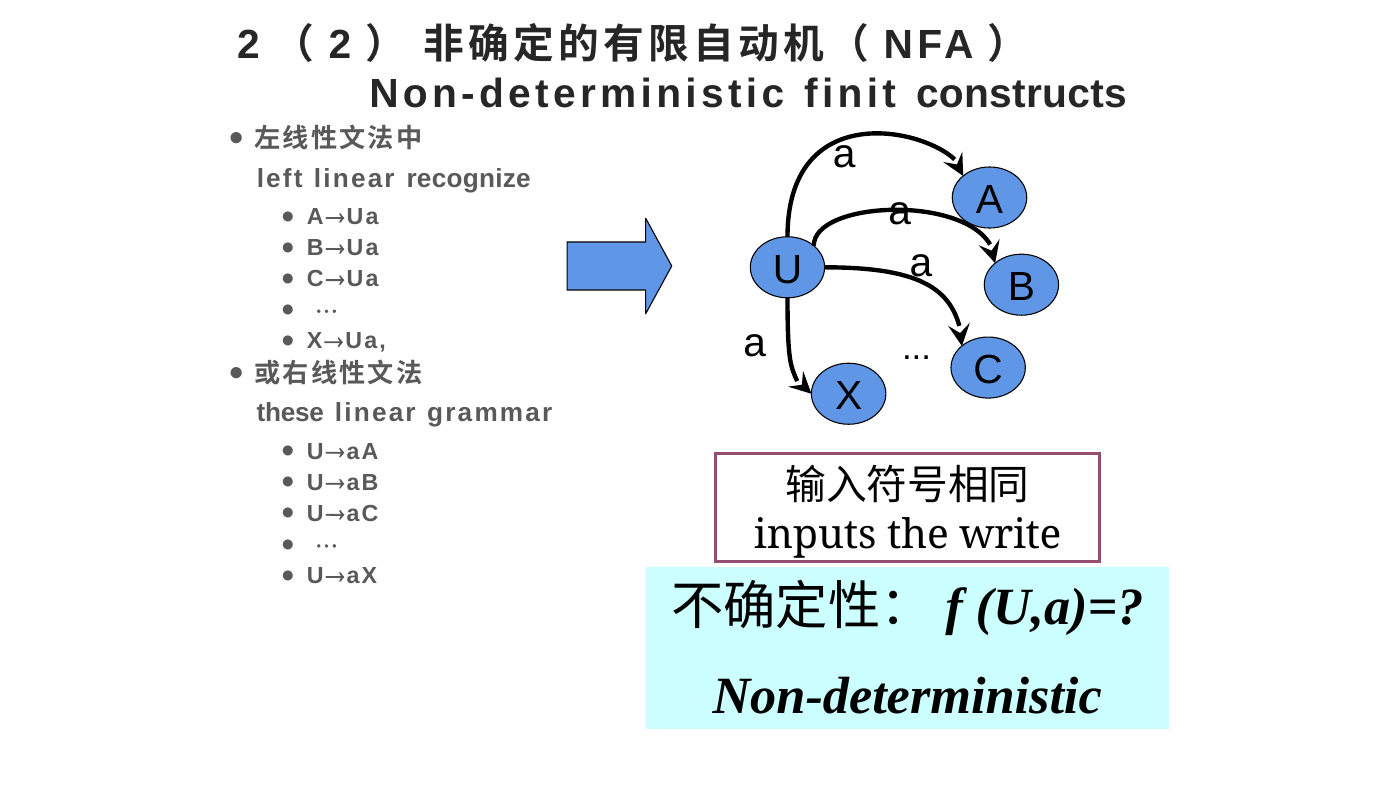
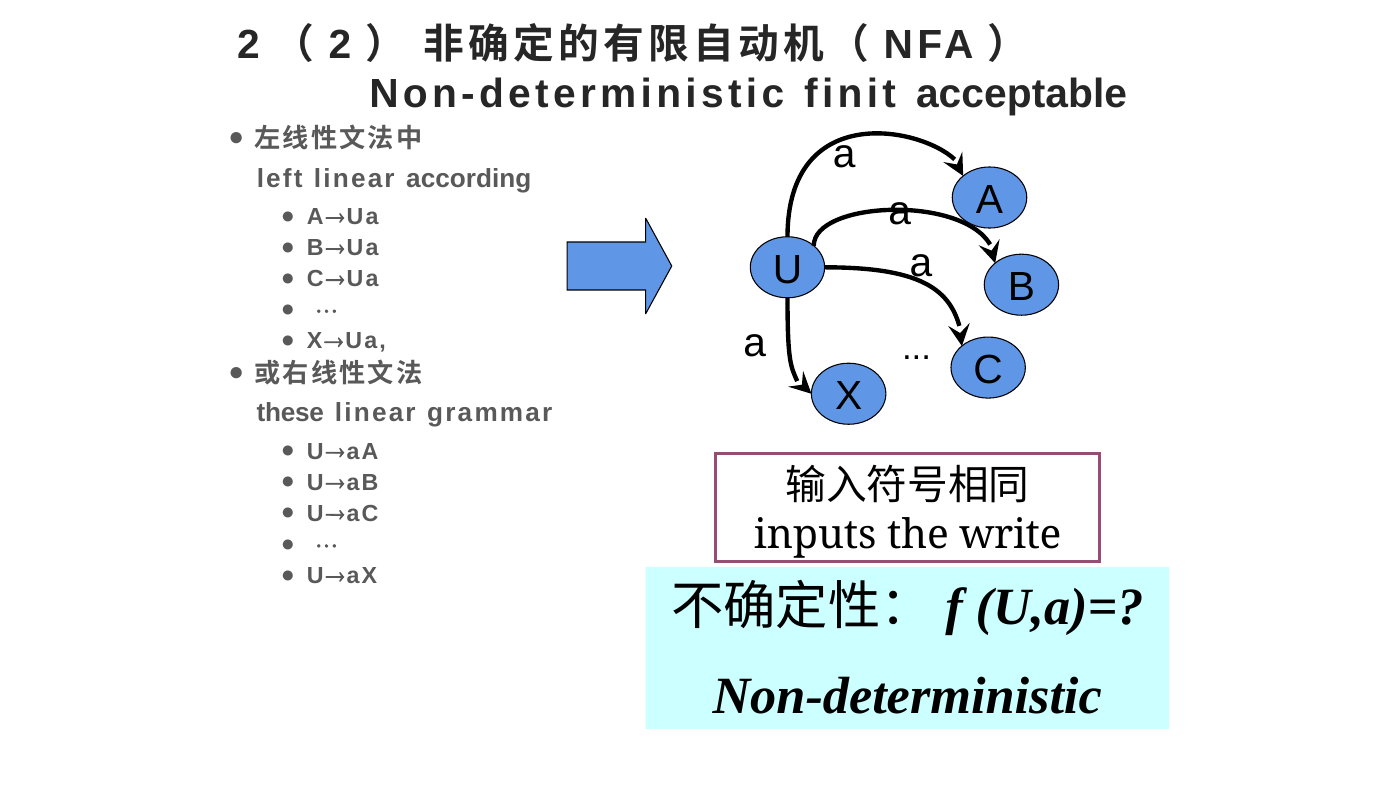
constructs: constructs -> acceptable
recognize: recognize -> according
